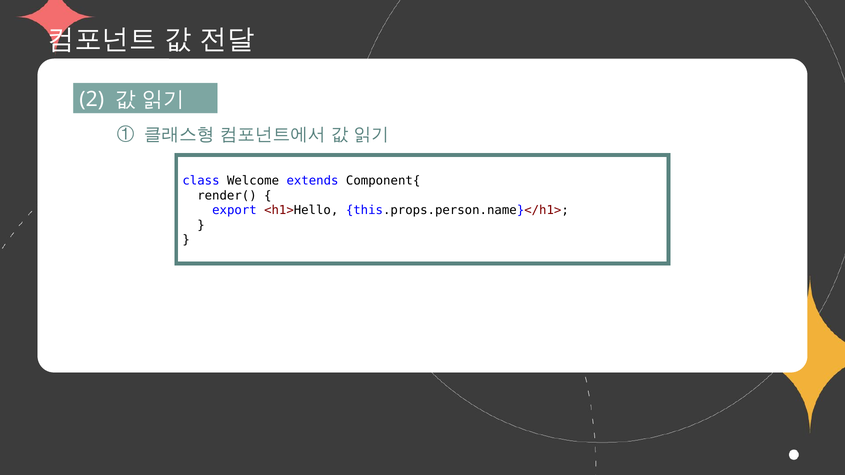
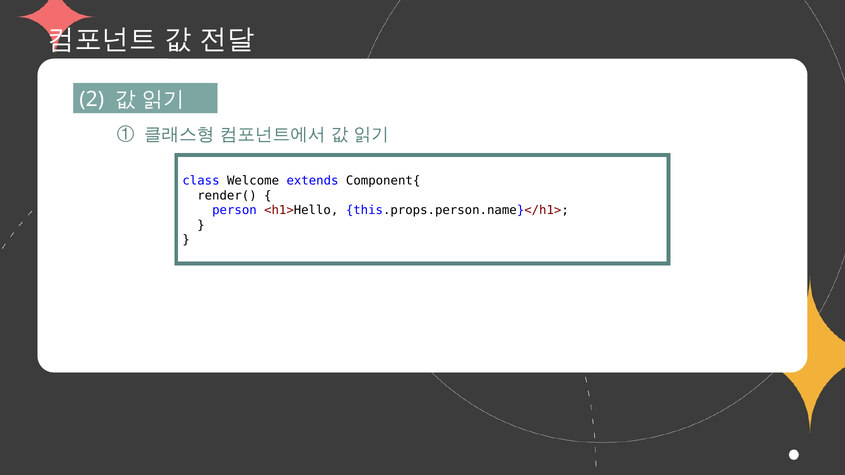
export: export -> person
